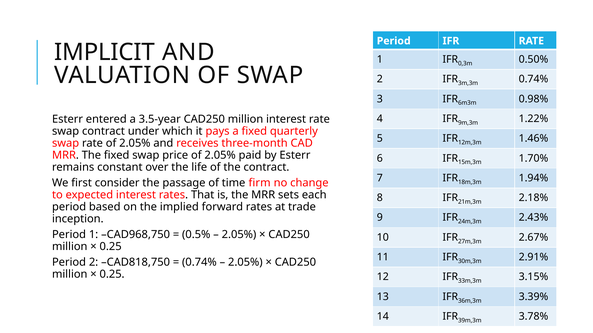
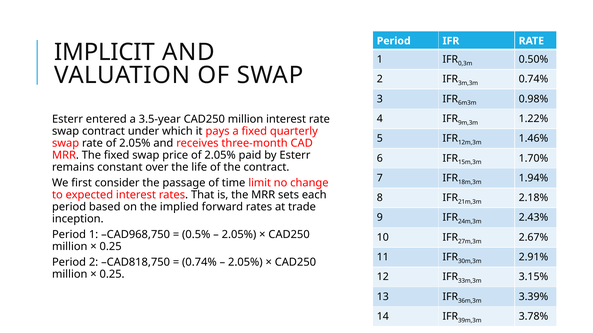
firm: firm -> limit
